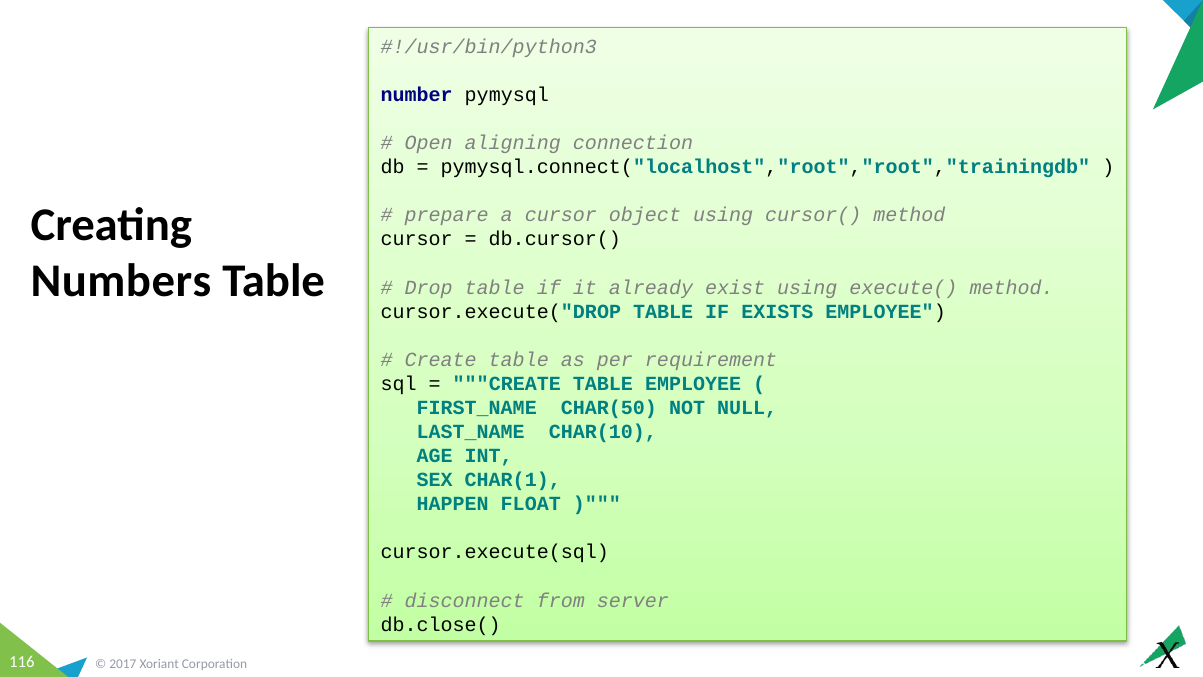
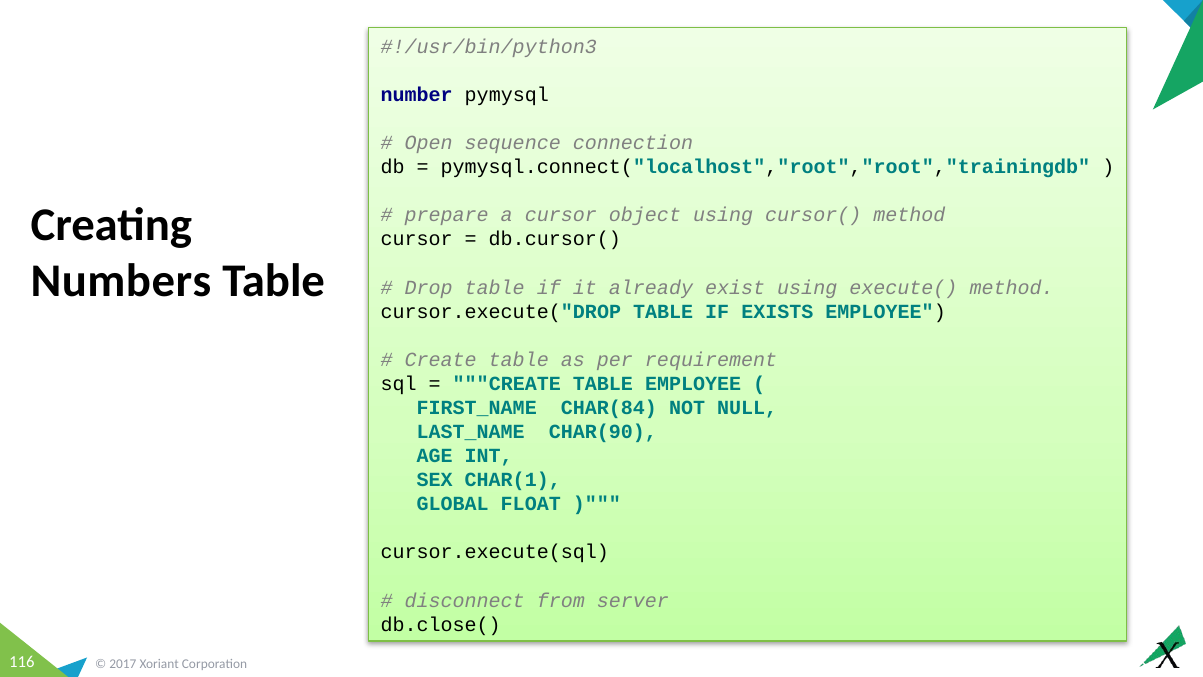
aligning: aligning -> sequence
CHAR(50: CHAR(50 -> CHAR(84
CHAR(10: CHAR(10 -> CHAR(90
HAPPEN: HAPPEN -> GLOBAL
